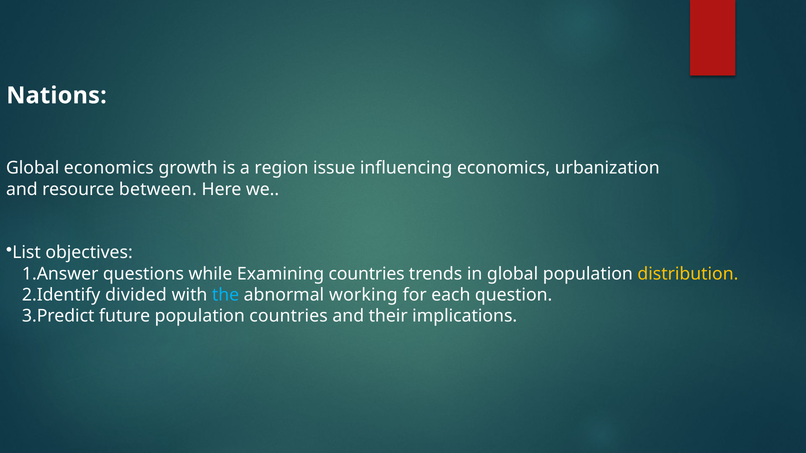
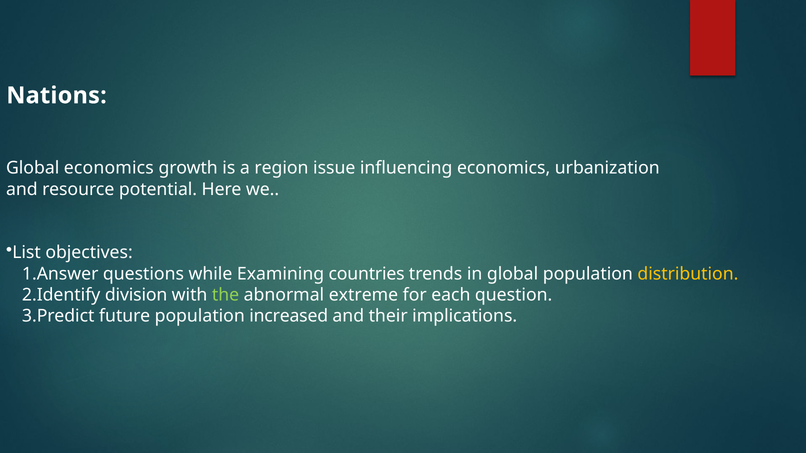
between: between -> potential
divided: divided -> division
the colour: light blue -> light green
working: working -> extreme
population countries: countries -> increased
